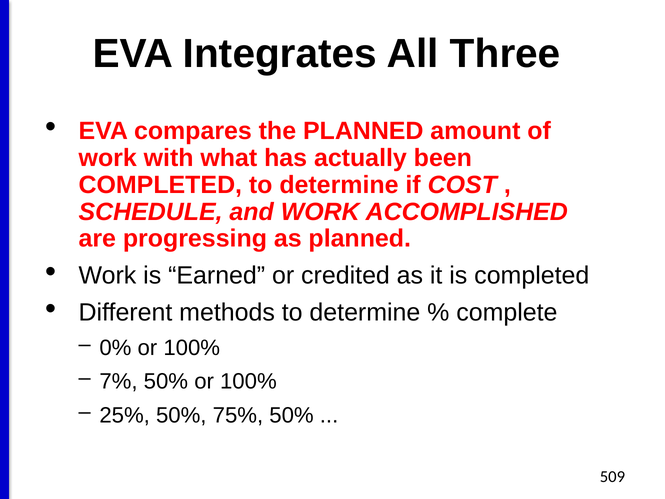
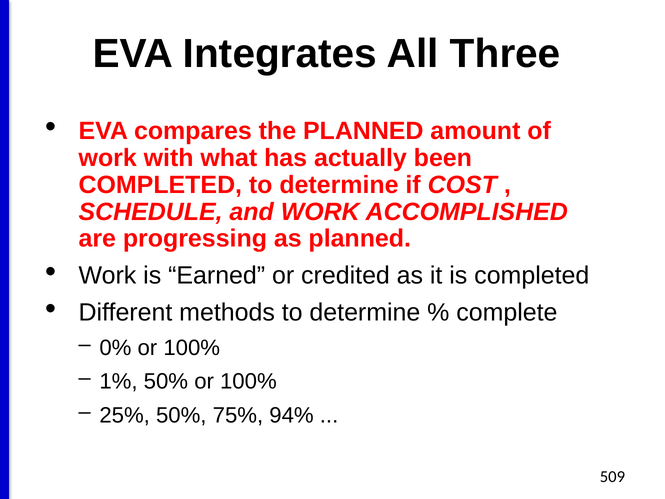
7%: 7% -> 1%
75% 50%: 50% -> 94%
